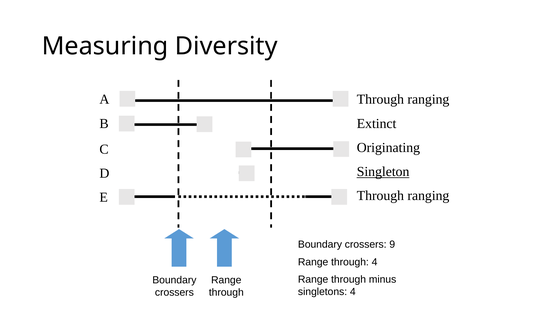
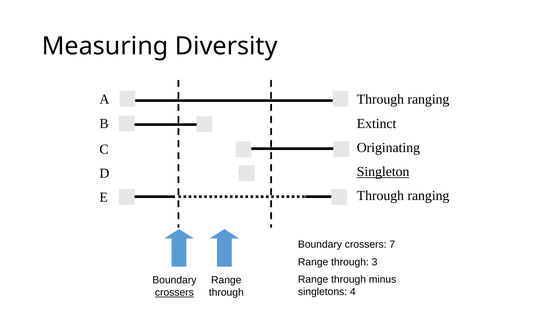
9: 9 -> 7
through 4: 4 -> 3
crossers at (174, 292) underline: none -> present
